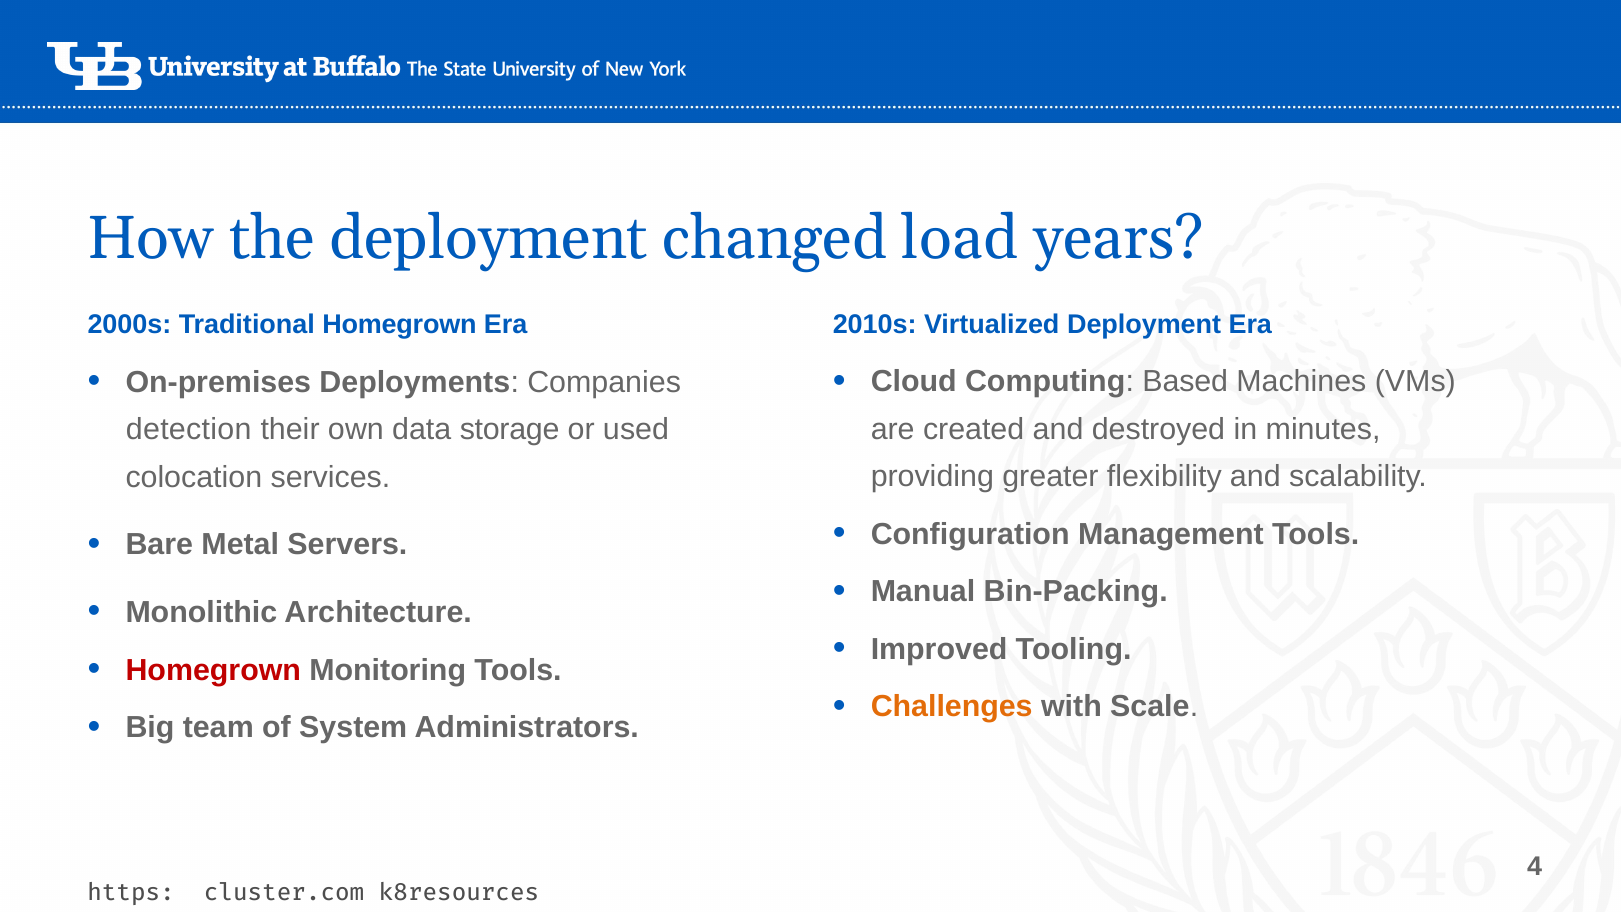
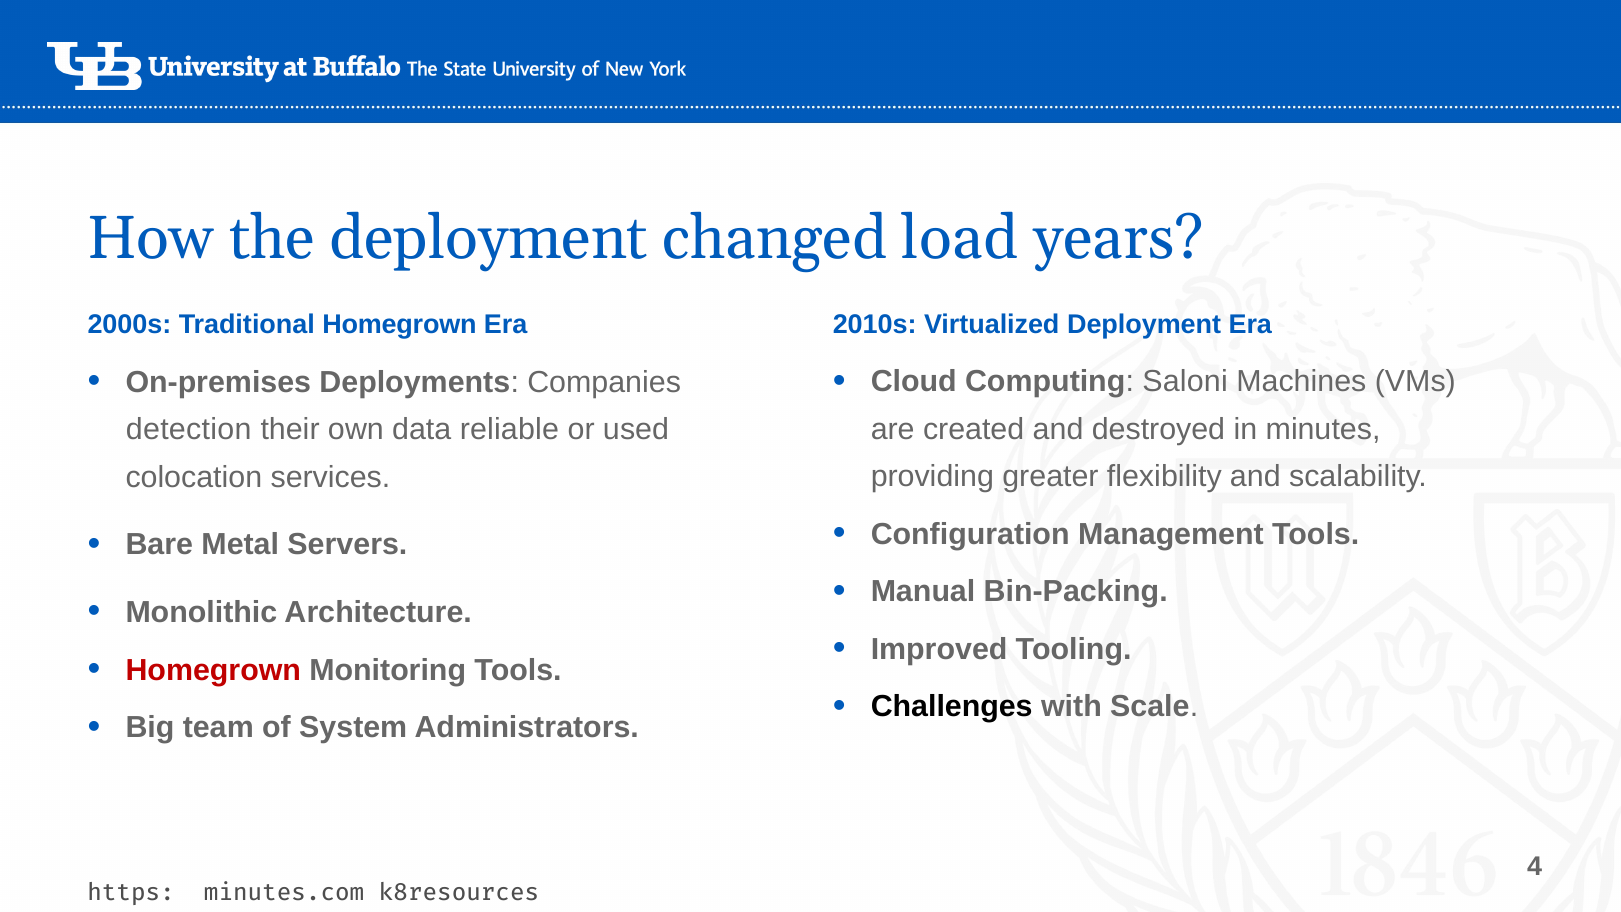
Based: Based -> Saloni
storage: storage -> reliable
Challenges colour: orange -> black
https://cluster.com/k8resources: https://cluster.com/k8resources -> https://minutes.com/k8resources
